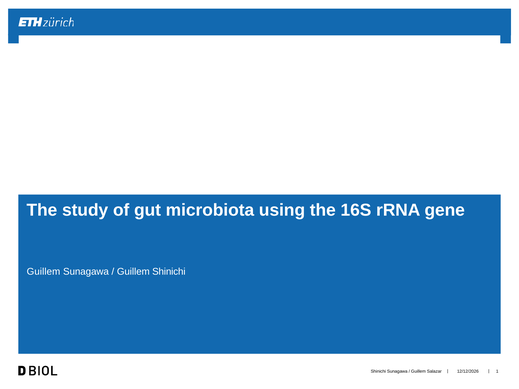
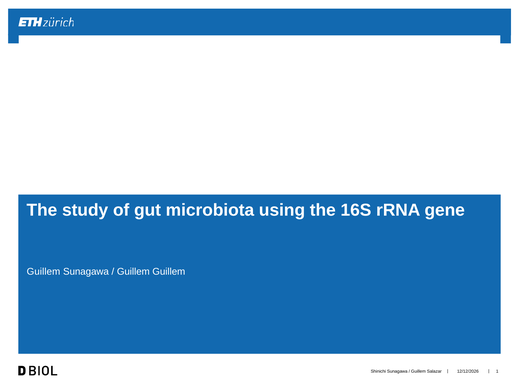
Guillem Shinichi: Shinichi -> Guillem
